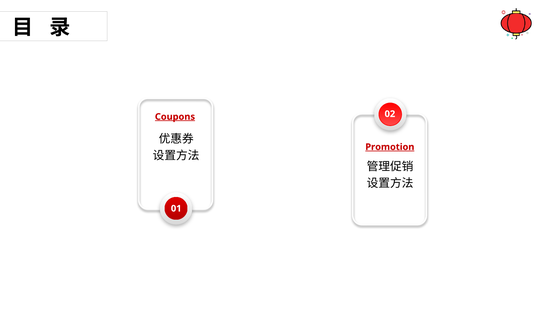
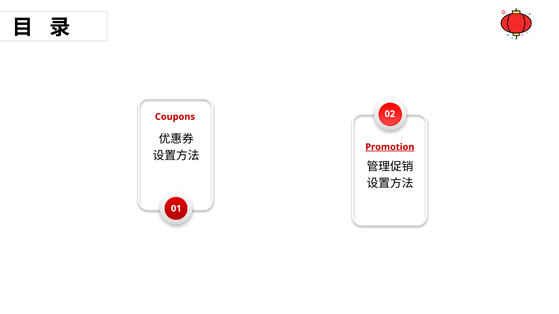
Coupons underline: present -> none
